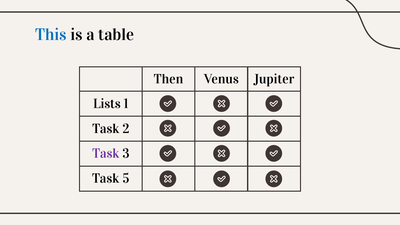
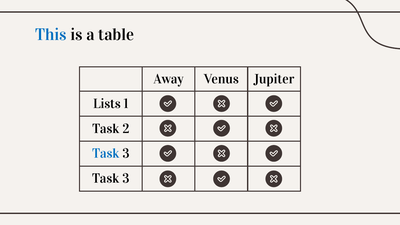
Then: Then -> Away
Task at (106, 154) colour: purple -> blue
5 at (126, 179): 5 -> 3
